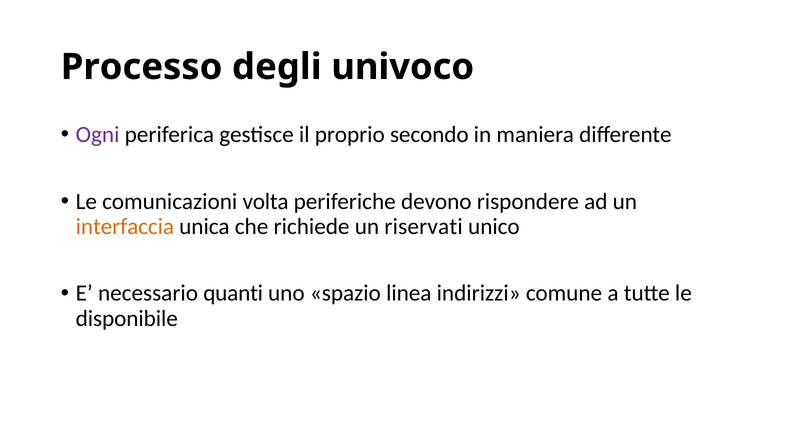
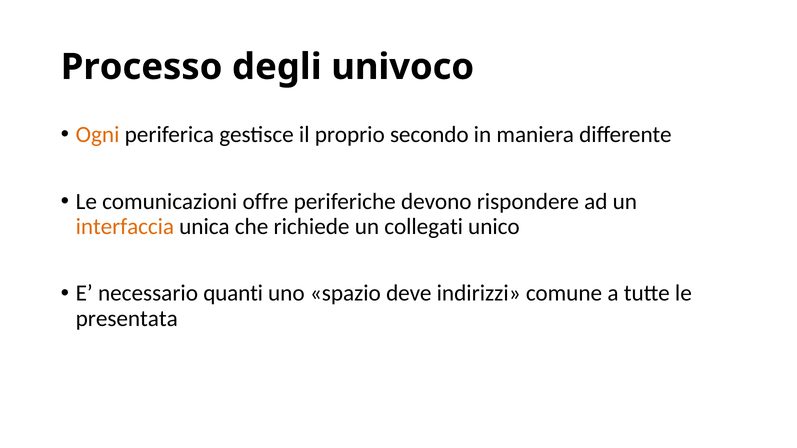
Ogni colour: purple -> orange
volta: volta -> offre
riservati: riservati -> collegati
linea: linea -> deve
disponibile: disponibile -> presentata
